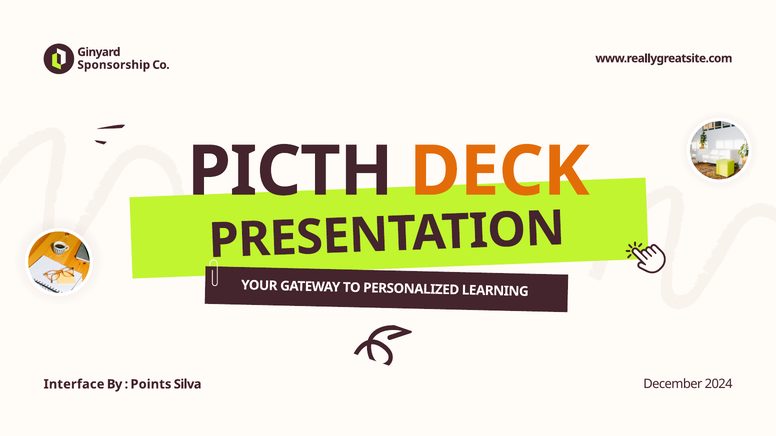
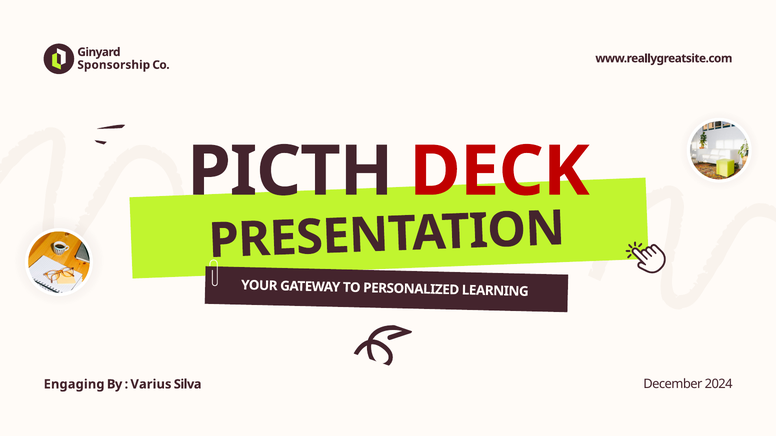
DECK colour: orange -> red
Interface: Interface -> Engaging
Points: Points -> Varius
